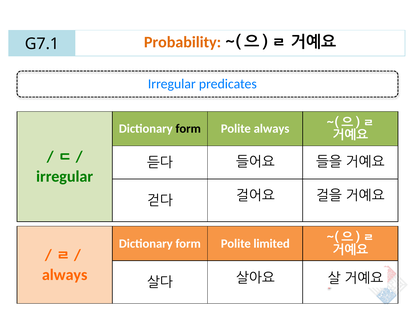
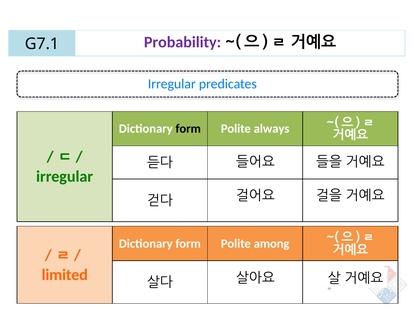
Probability colour: orange -> purple
limited: limited -> among
always at (65, 275): always -> limited
